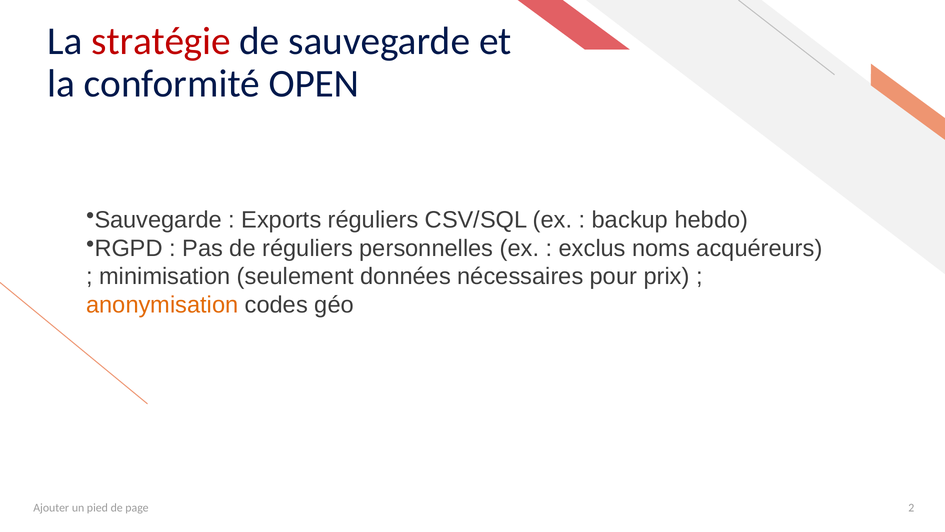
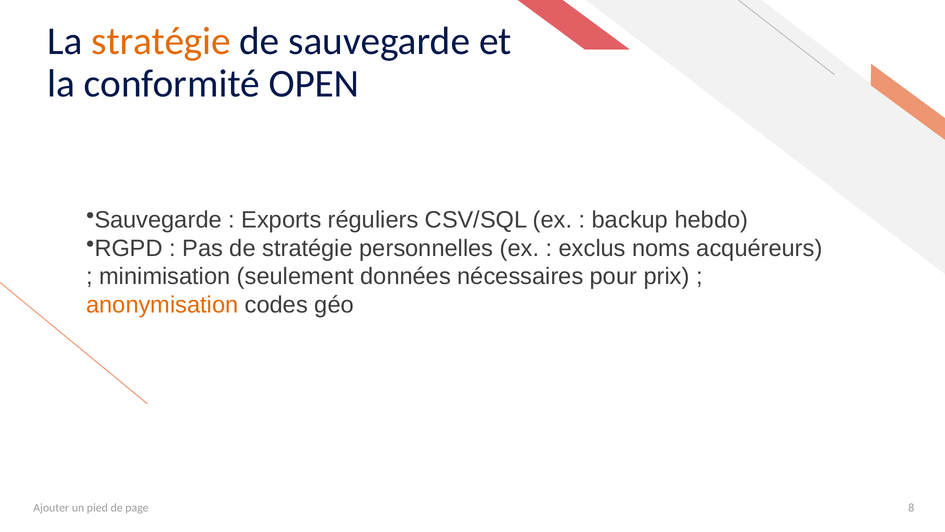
stratégie at (161, 41) colour: red -> orange
de réguliers: réguliers -> stratégie
2: 2 -> 8
